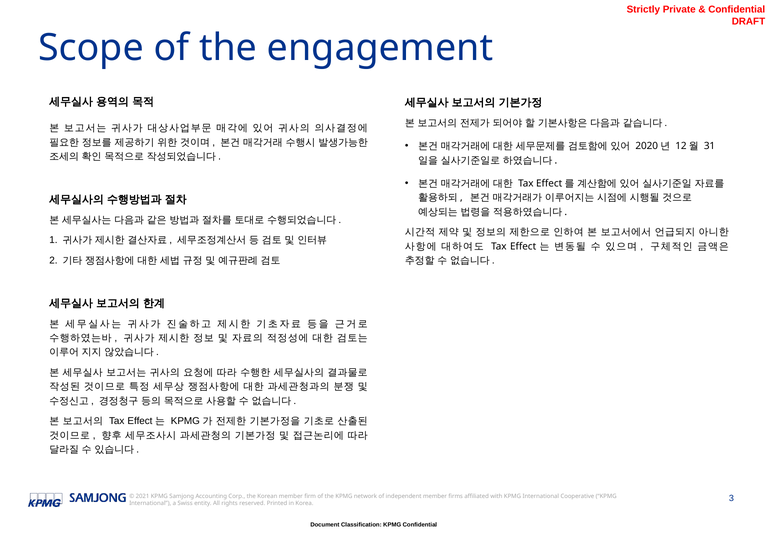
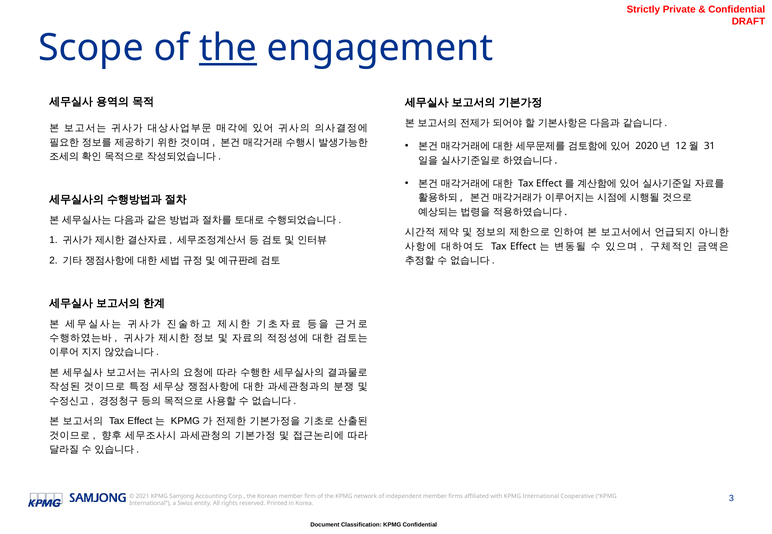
the at (228, 48) underline: none -> present
